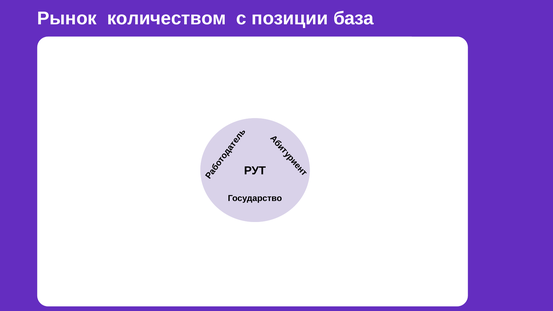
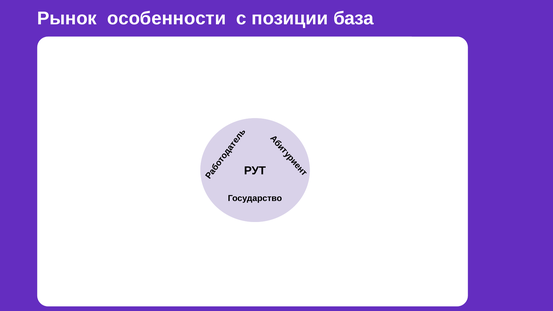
количеством: количеством -> особенности
